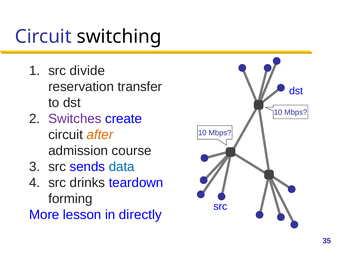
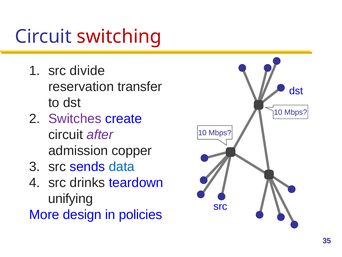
switching colour: black -> red
after colour: orange -> purple
course: course -> copper
forming: forming -> unifying
lesson: lesson -> design
directly: directly -> policies
